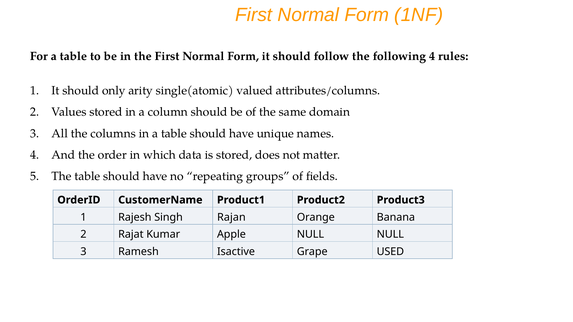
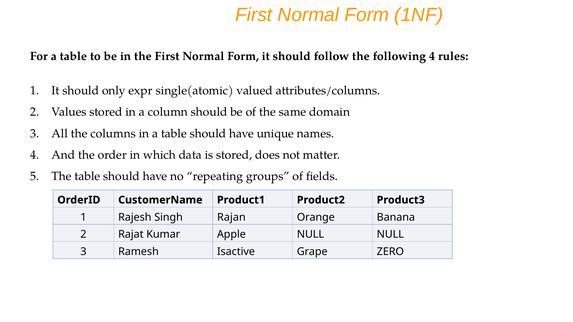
arity: arity -> expr
USED: USED -> ZERO
